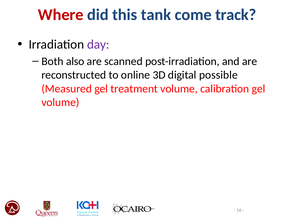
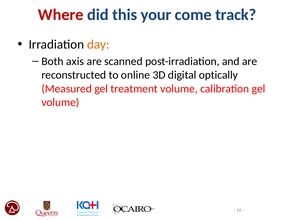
tank: tank -> your
day colour: purple -> orange
also: also -> axis
possible: possible -> optically
